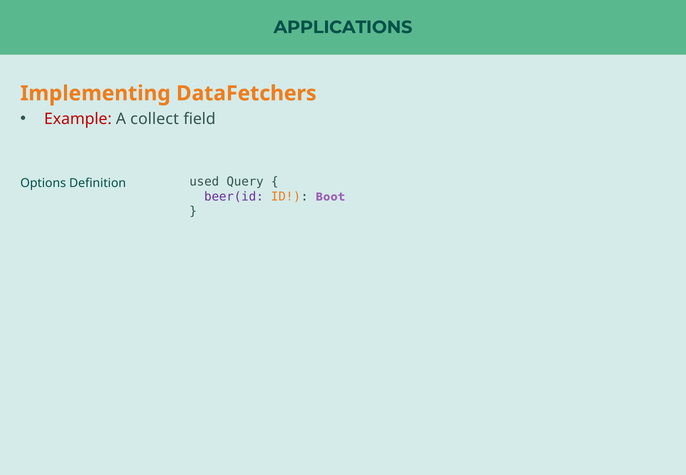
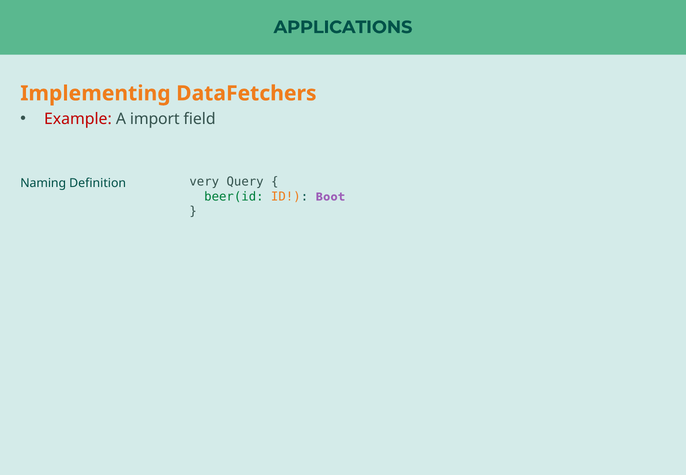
collect: collect -> import
used: used -> very
Options: Options -> Naming
beer(id colour: purple -> green
